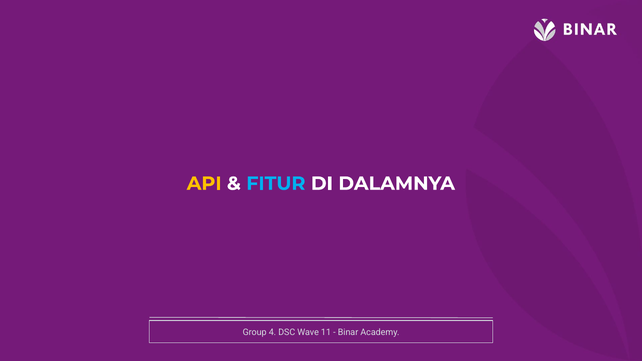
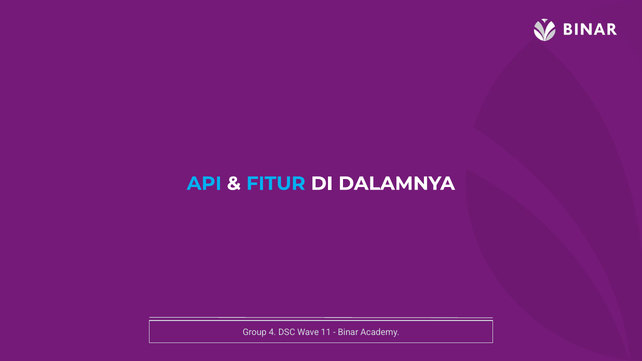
API colour: yellow -> light blue
